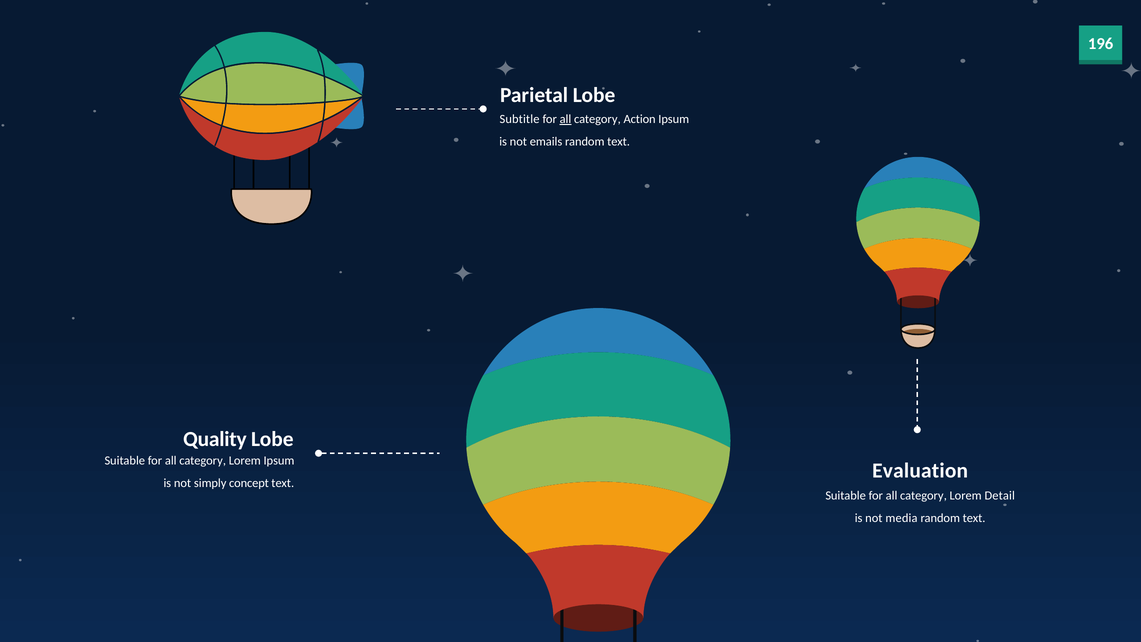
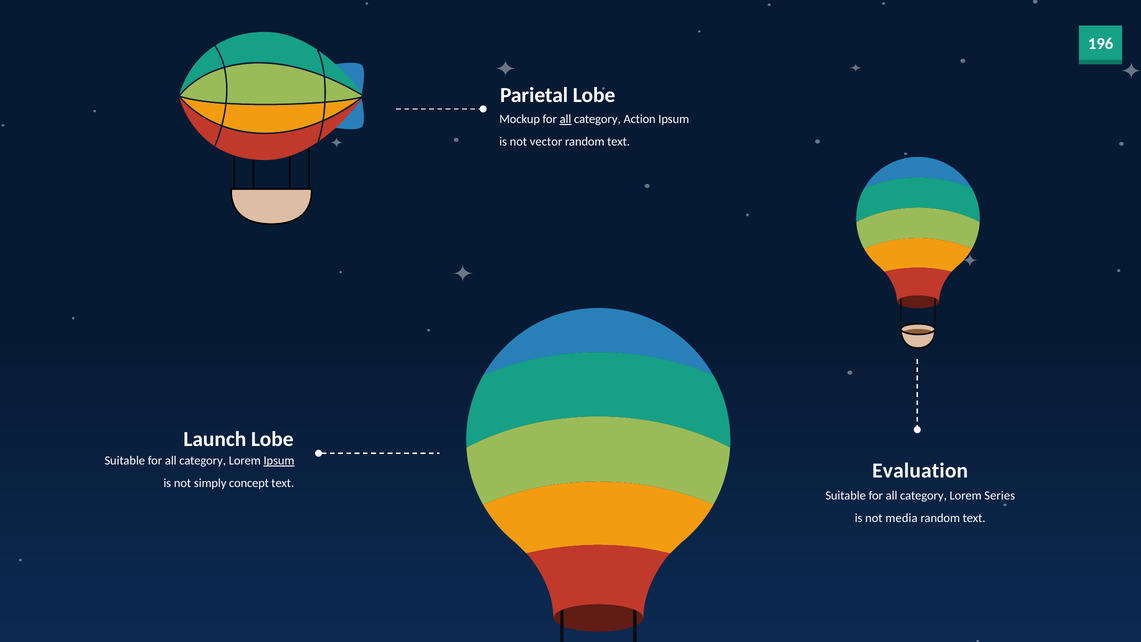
Subtitle: Subtitle -> Mockup
emails: emails -> vector
Quality: Quality -> Launch
Ipsum at (279, 460) underline: none -> present
Detail: Detail -> Series
